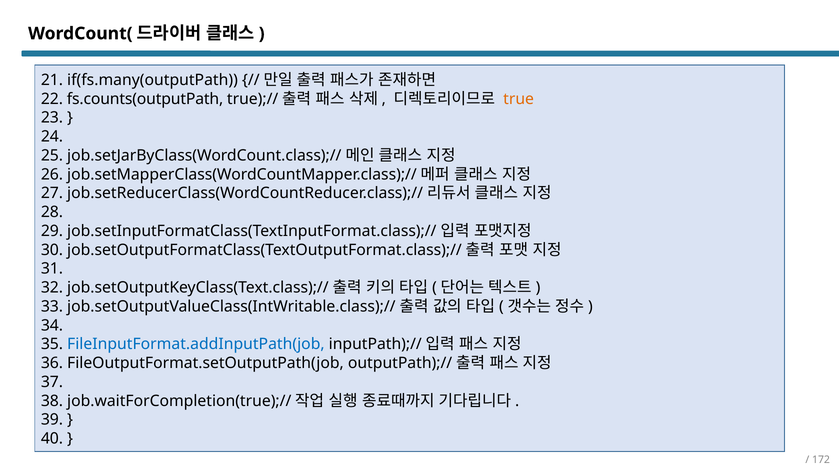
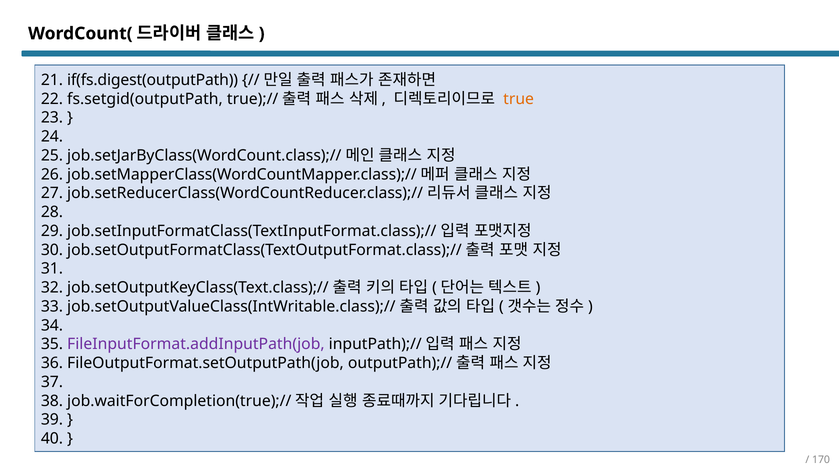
if(fs.many(outputPath: if(fs.many(outputPath -> if(fs.digest(outputPath
fs.counts(outputPath: fs.counts(outputPath -> fs.setgid(outputPath
FileInputFormat.addInputPath(job colour: blue -> purple
172: 172 -> 170
